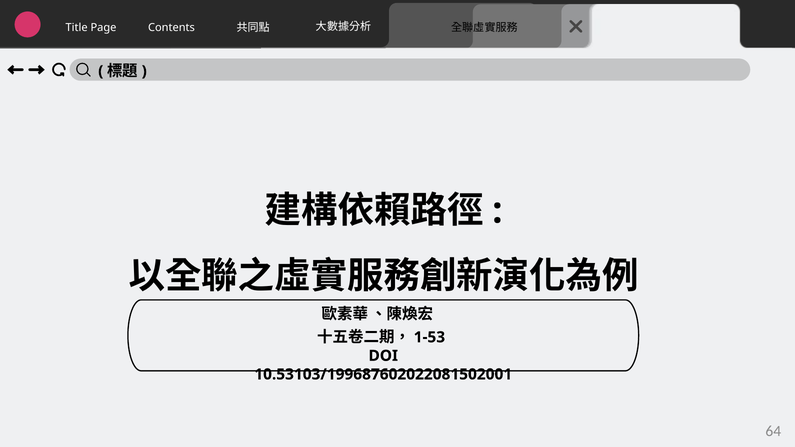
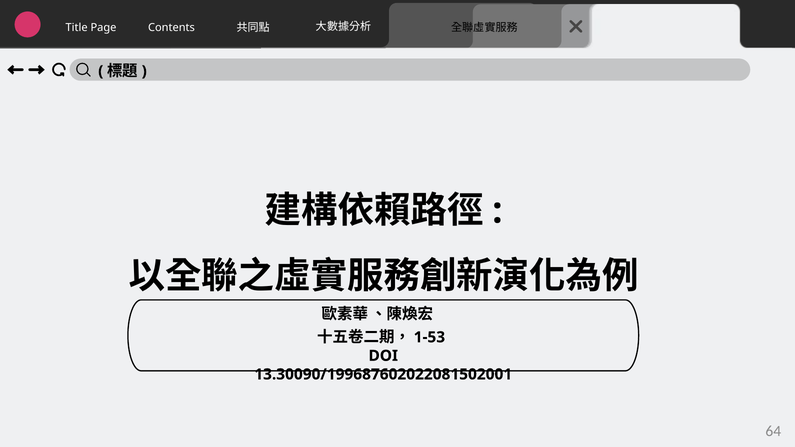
10.53103/199687602022081502001: 10.53103/199687602022081502001 -> 13.30090/199687602022081502001
